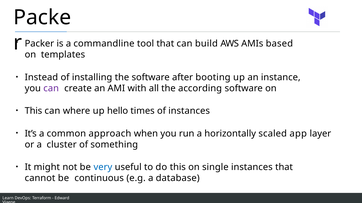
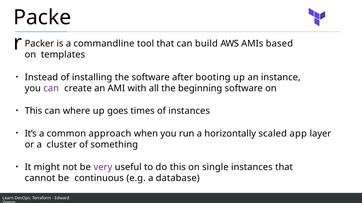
according: according -> beginning
hello: hello -> goes
very colour: blue -> purple
